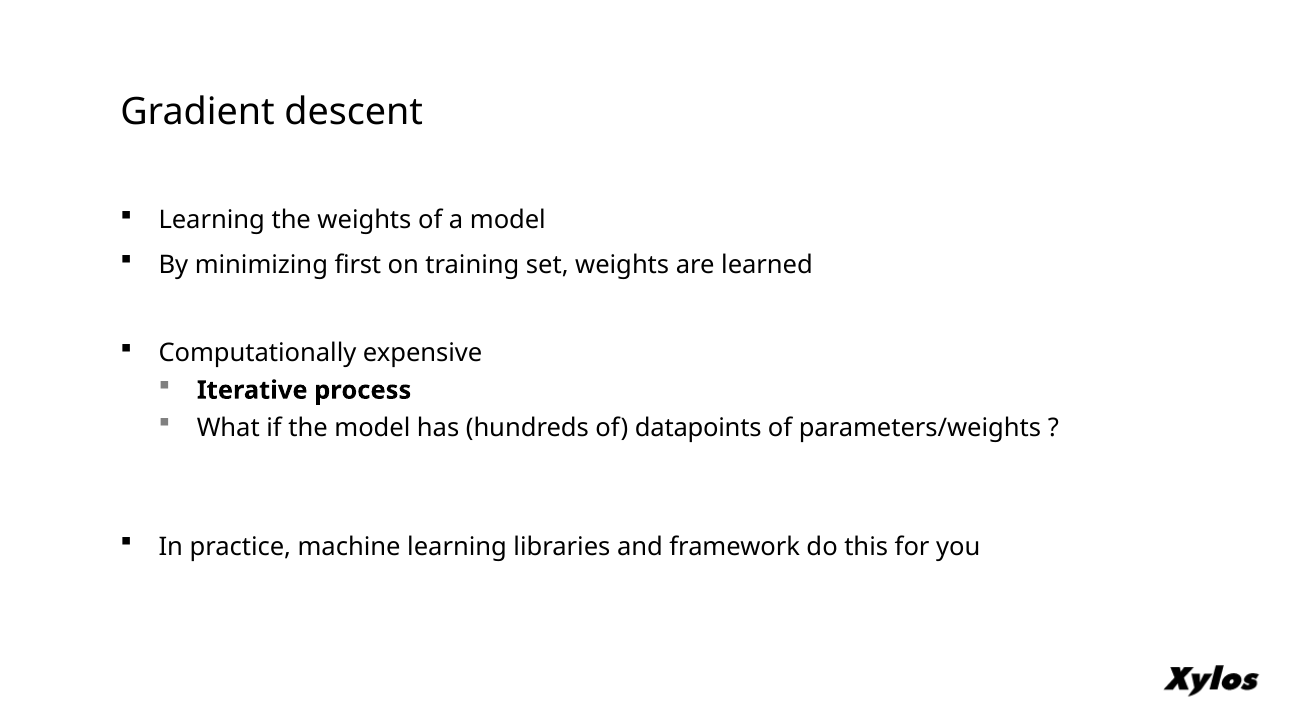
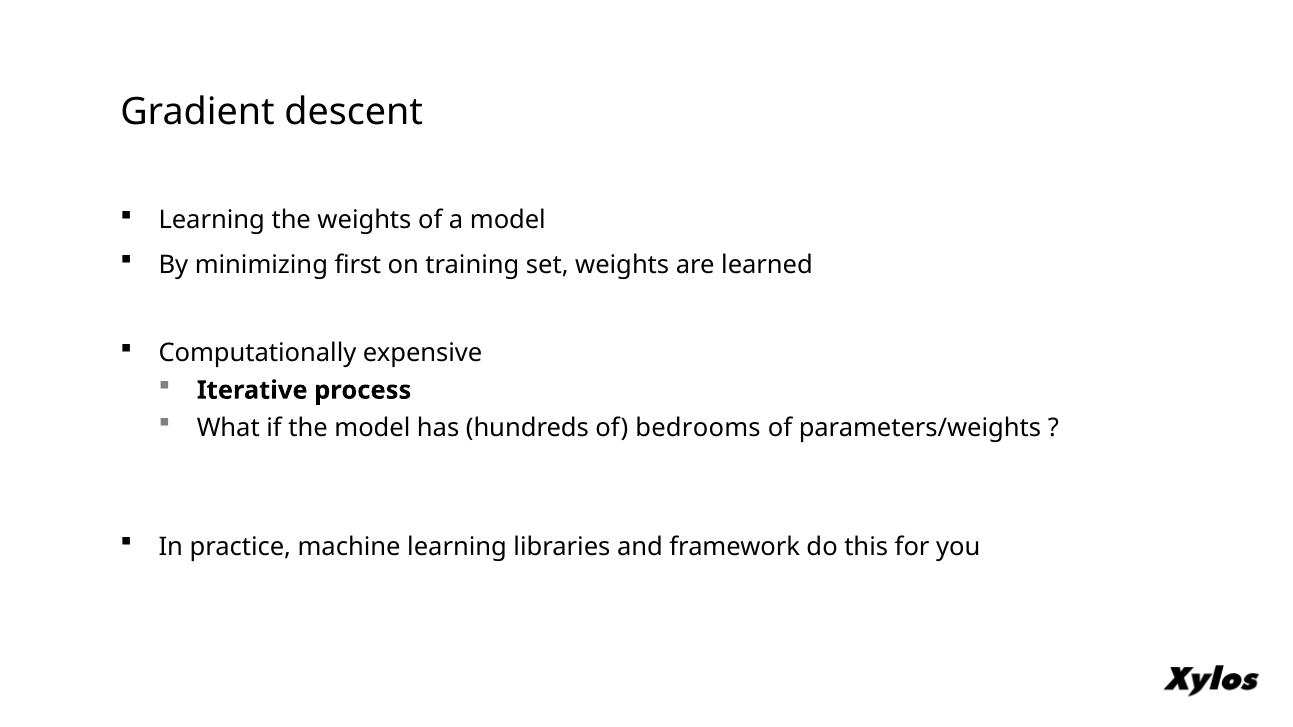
datapoints: datapoints -> bedrooms
